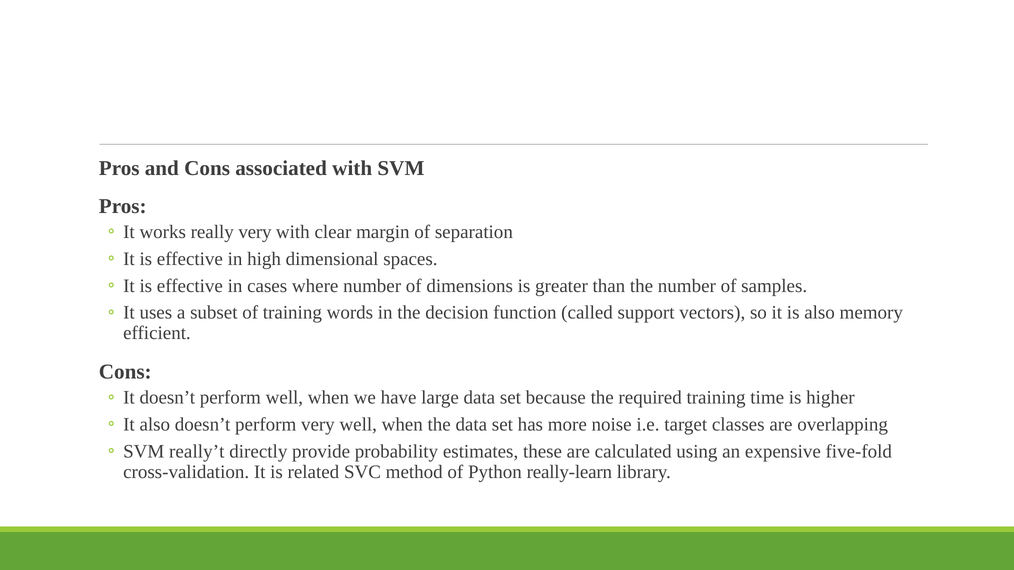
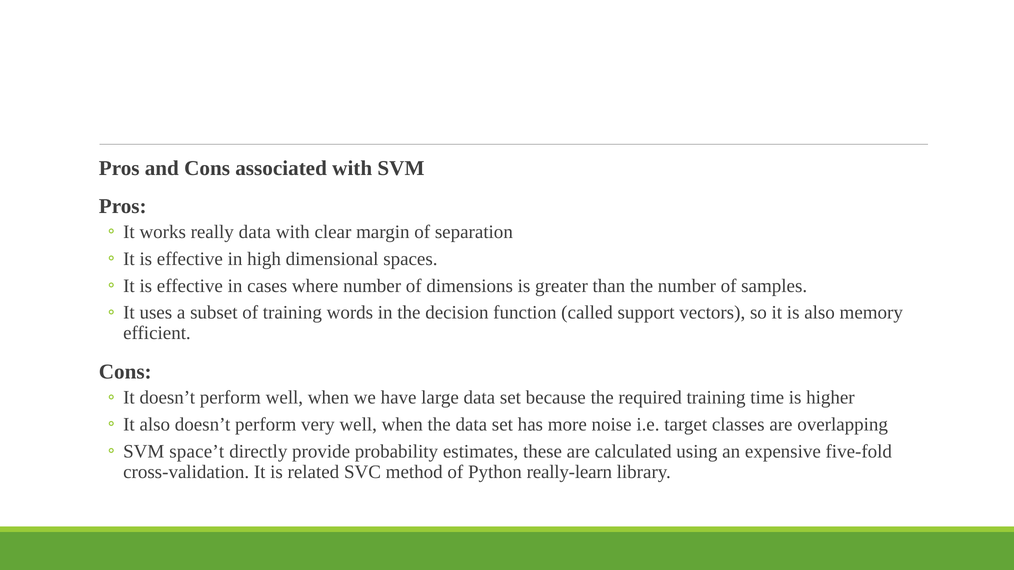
really very: very -> data
really’t: really’t -> space’t
